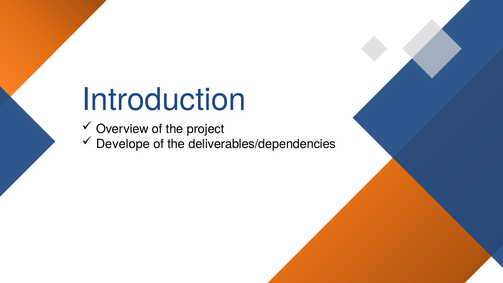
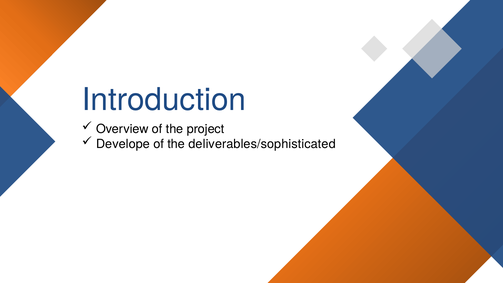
deliverables/dependencies: deliverables/dependencies -> deliverables/sophisticated
